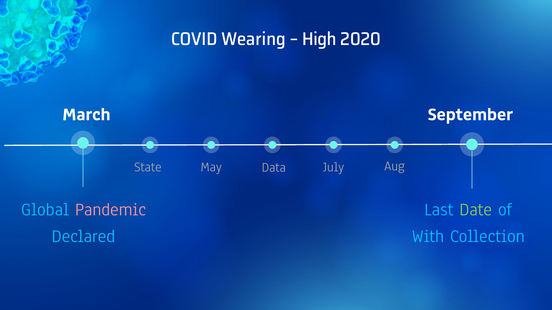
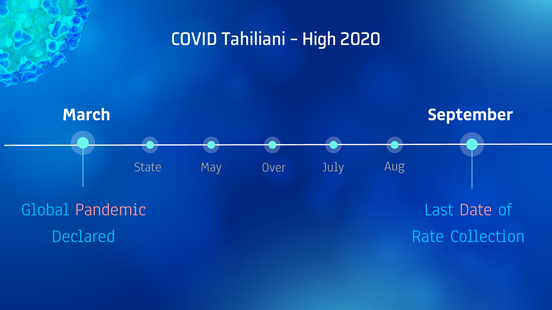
Wearing: Wearing -> Tahiliani
Data: Data -> Over
Date colour: light green -> pink
With: With -> Rate
